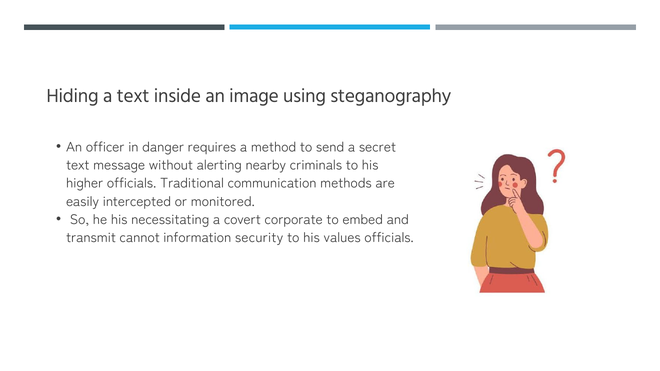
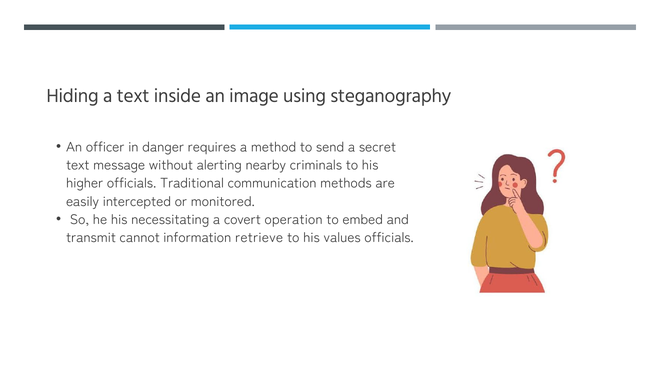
corporate: corporate -> operation
security: security -> retrieve
